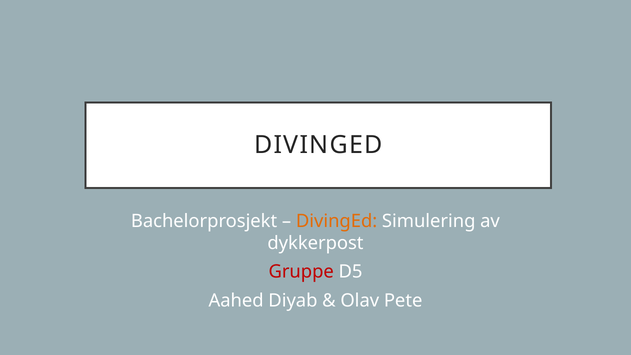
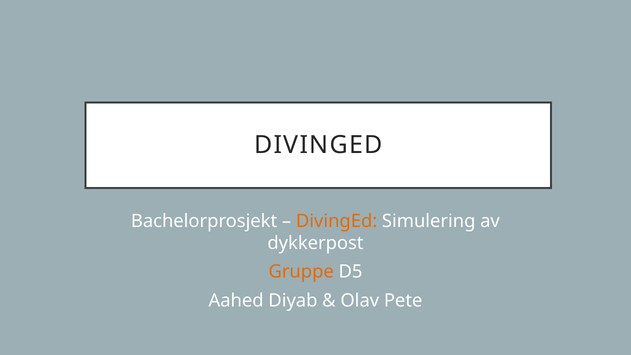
Gruppe colour: red -> orange
